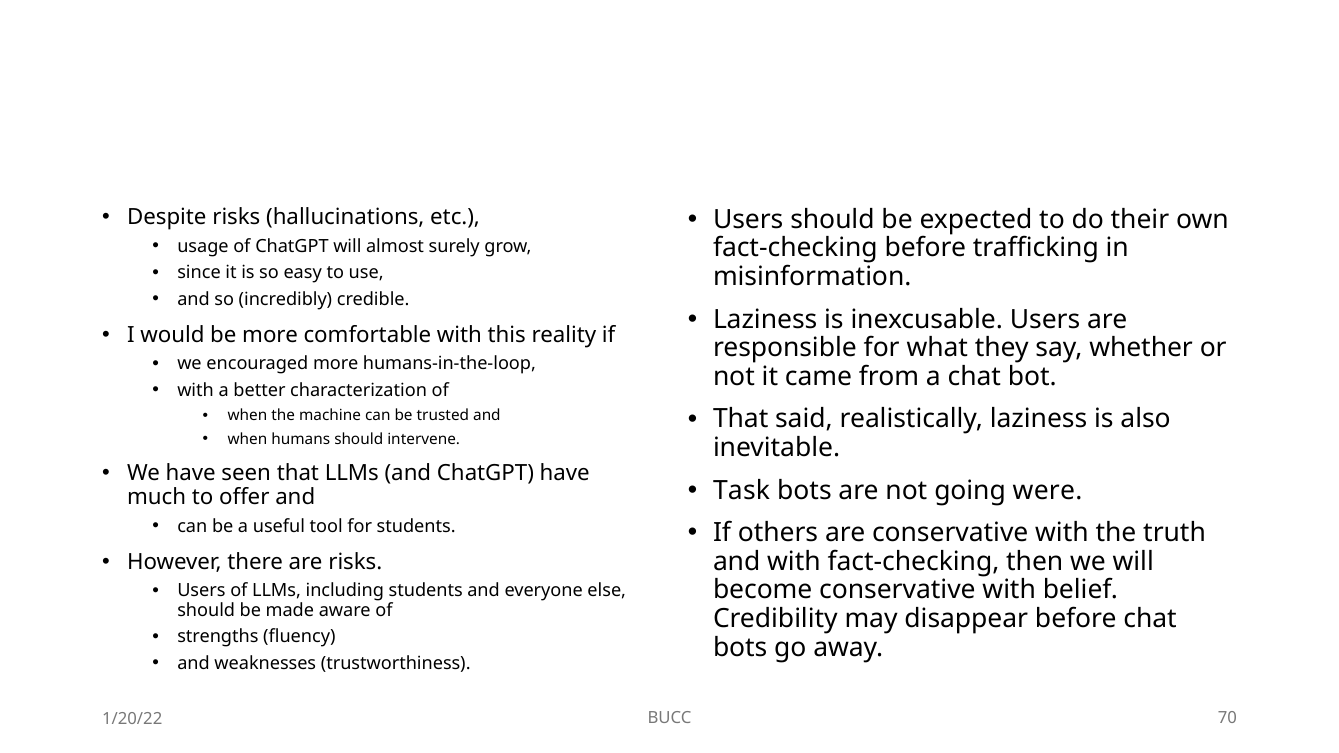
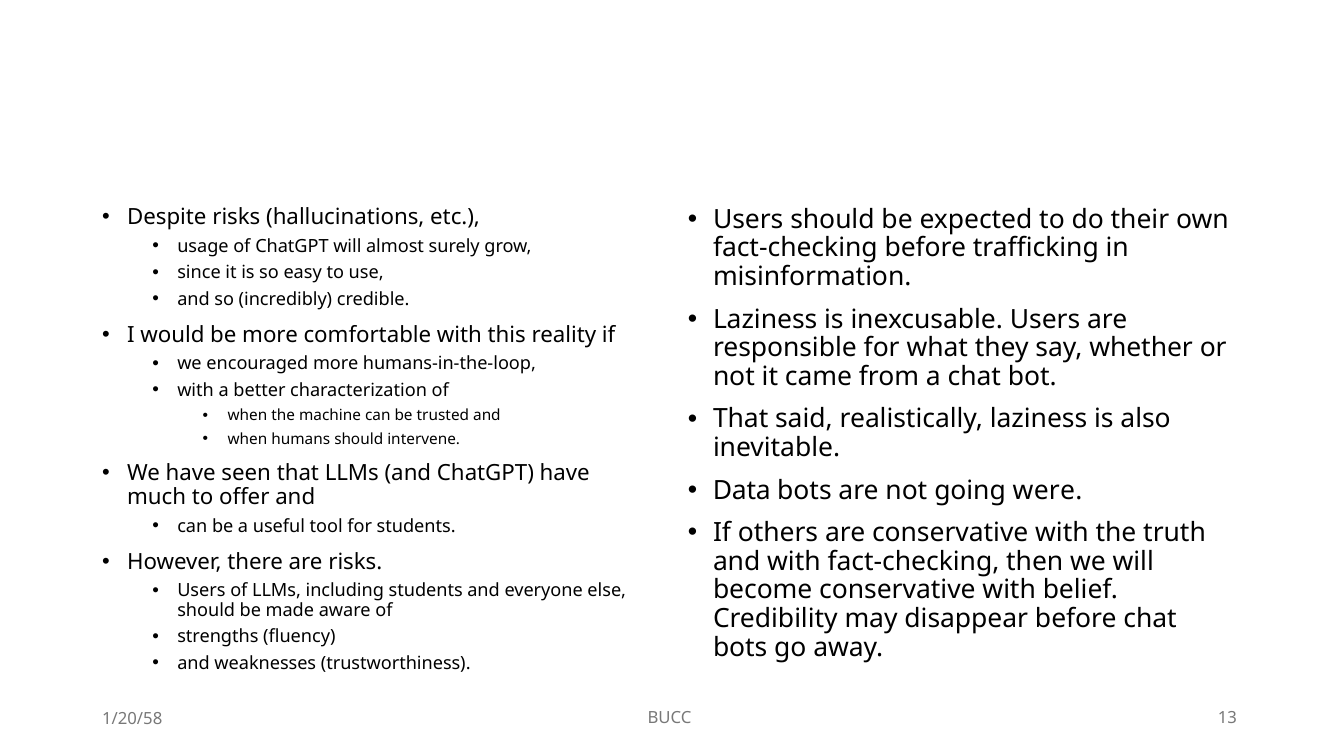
Task: Task -> Data
70: 70 -> 13
1/20/22: 1/20/22 -> 1/20/58
